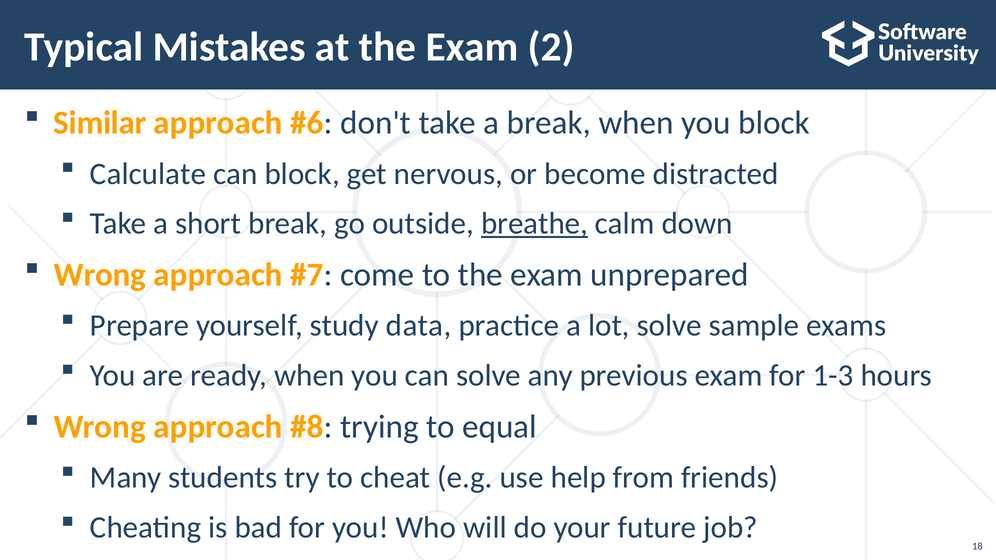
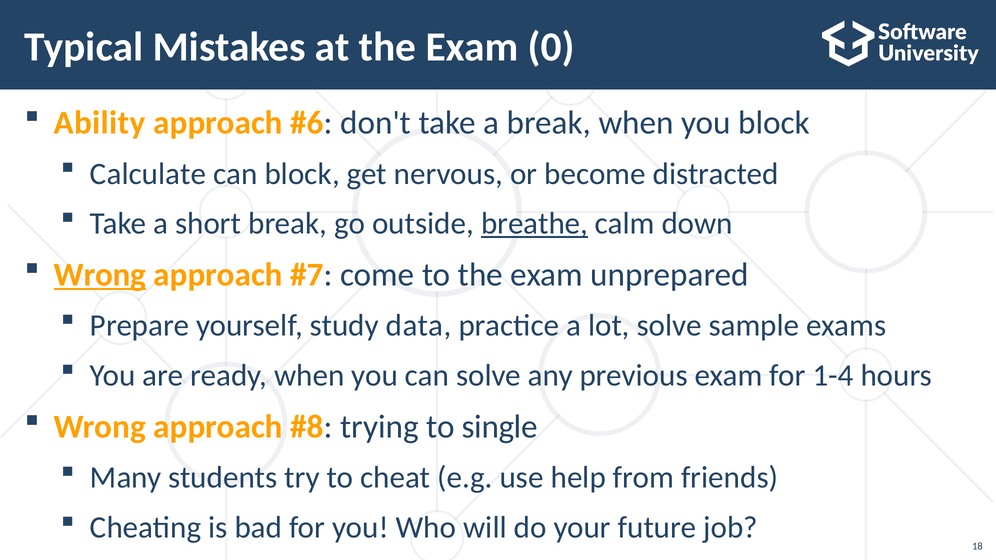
2: 2 -> 0
Similar: Similar -> Ability
Wrong at (100, 275) underline: none -> present
1-3: 1-3 -> 1-4
equal: equal -> single
